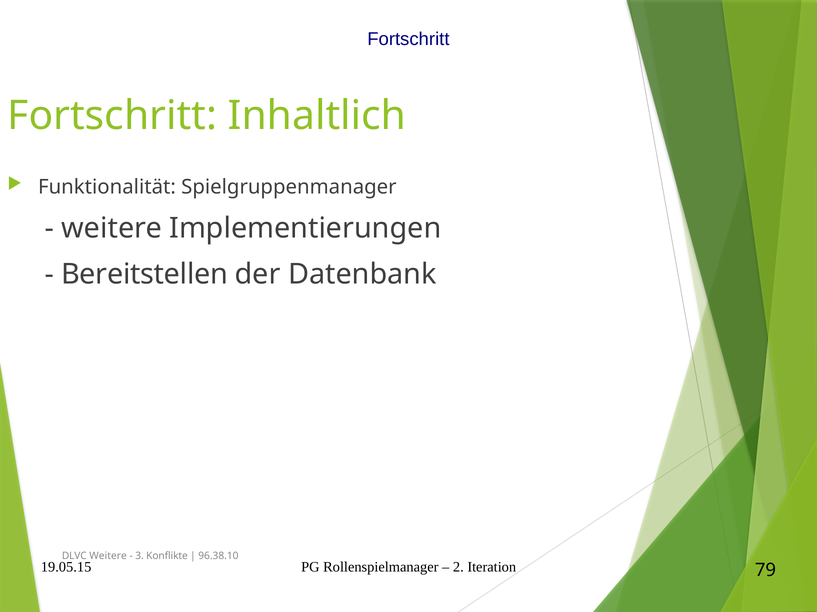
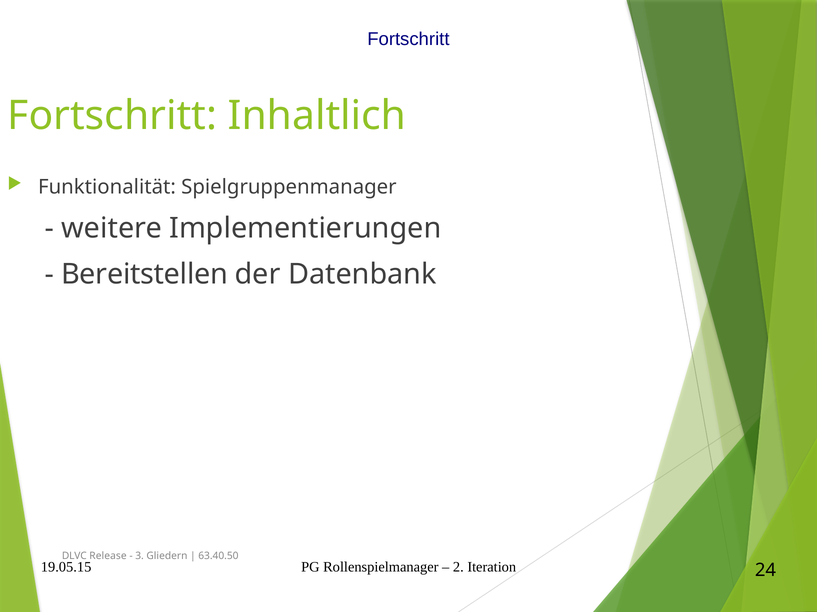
DLVC Weitere: Weitere -> Release
Konflikte: Konflikte -> Gliedern
96.38.10: 96.38.10 -> 63.40.50
79: 79 -> 24
